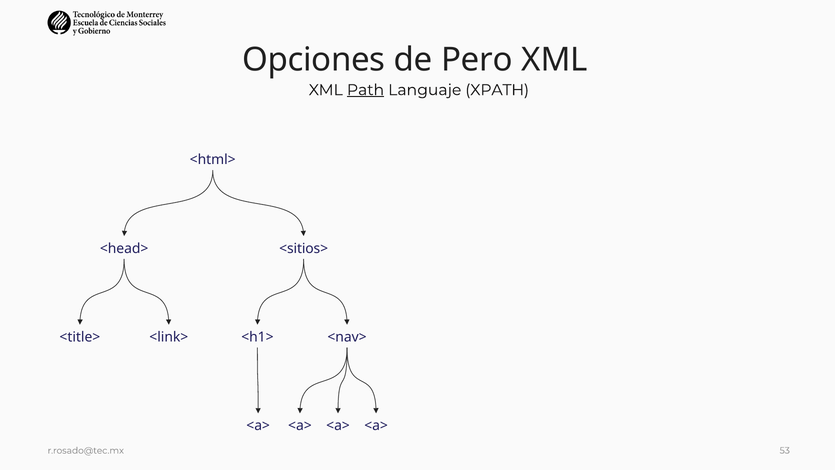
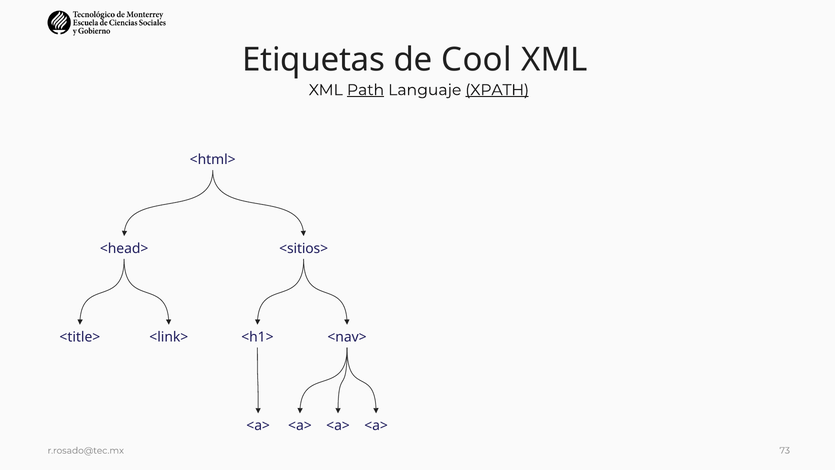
Opciones: Opciones -> Etiquetas
Pero: Pero -> Cool
XPATH underline: none -> present
53: 53 -> 73
